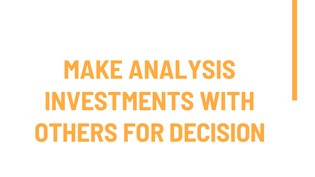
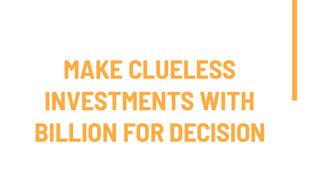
ANALYSIS: ANALYSIS -> CLUELESS
OTHERS: OTHERS -> BILLION
